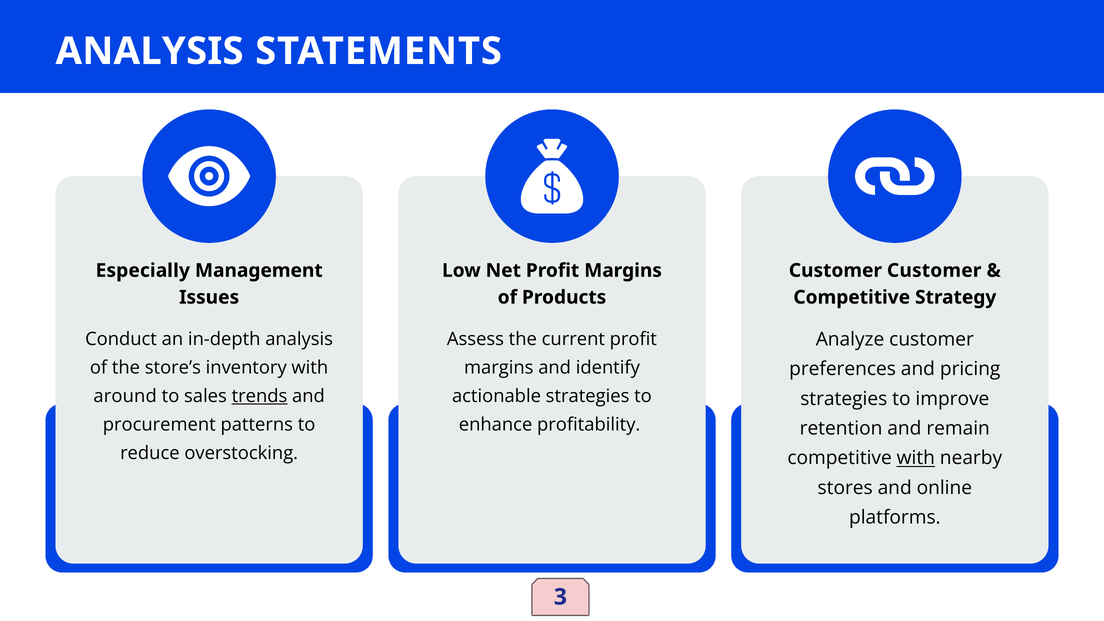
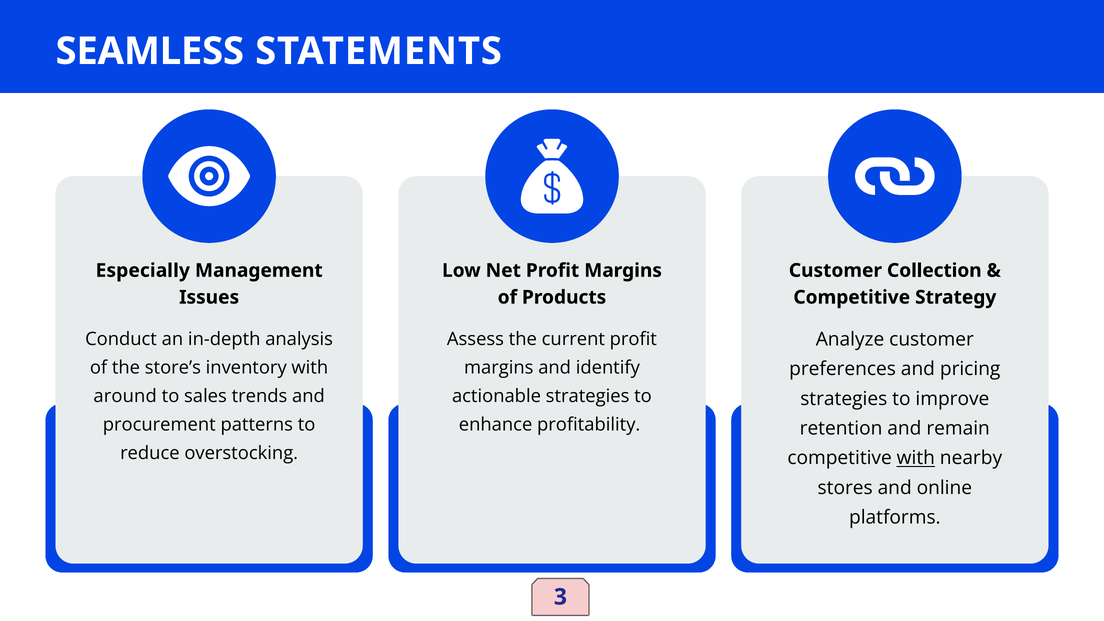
ANALYSIS at (150, 51): ANALYSIS -> SEAMLESS
Customer Customer: Customer -> Collection
trends underline: present -> none
